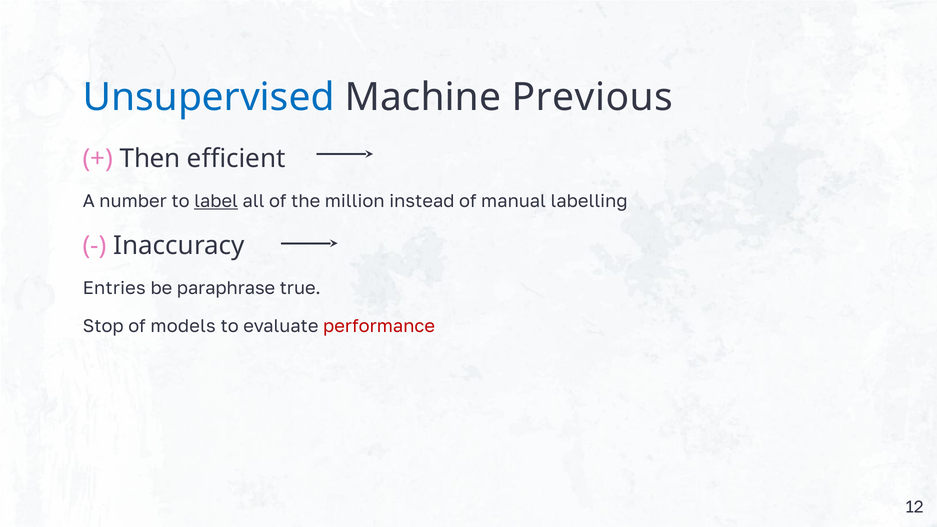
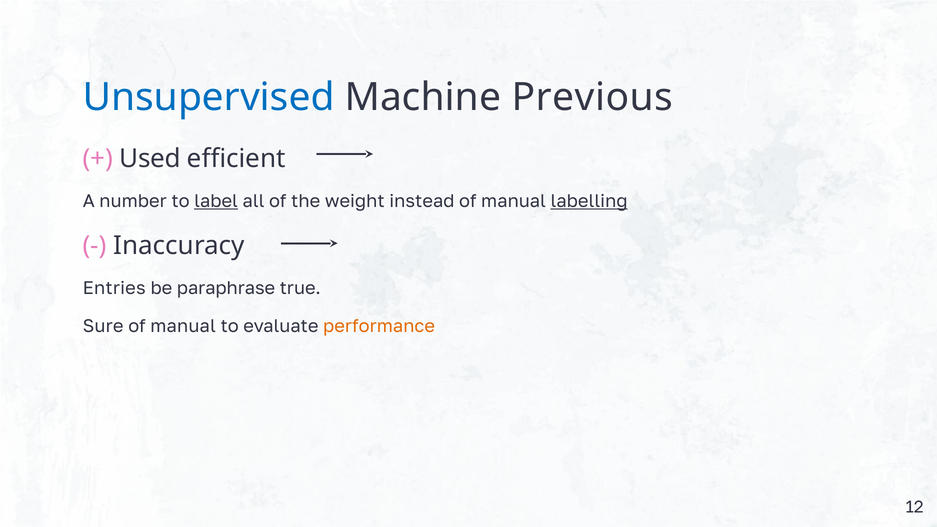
Then: Then -> Used
million: million -> weight
labelling underline: none -> present
Stop: Stop -> Sure
models at (183, 326): models -> manual
performance colour: red -> orange
